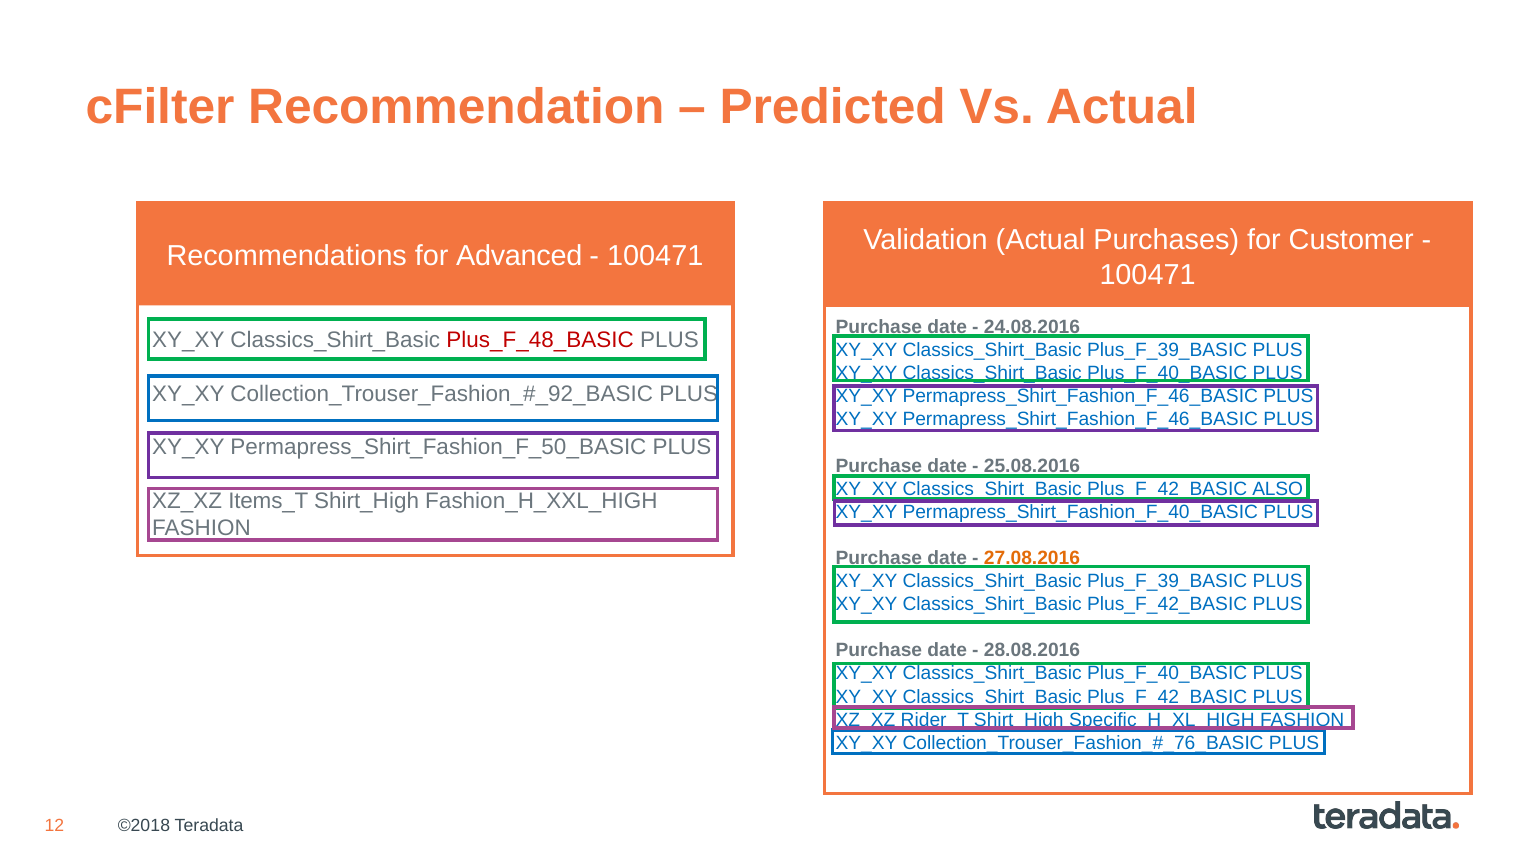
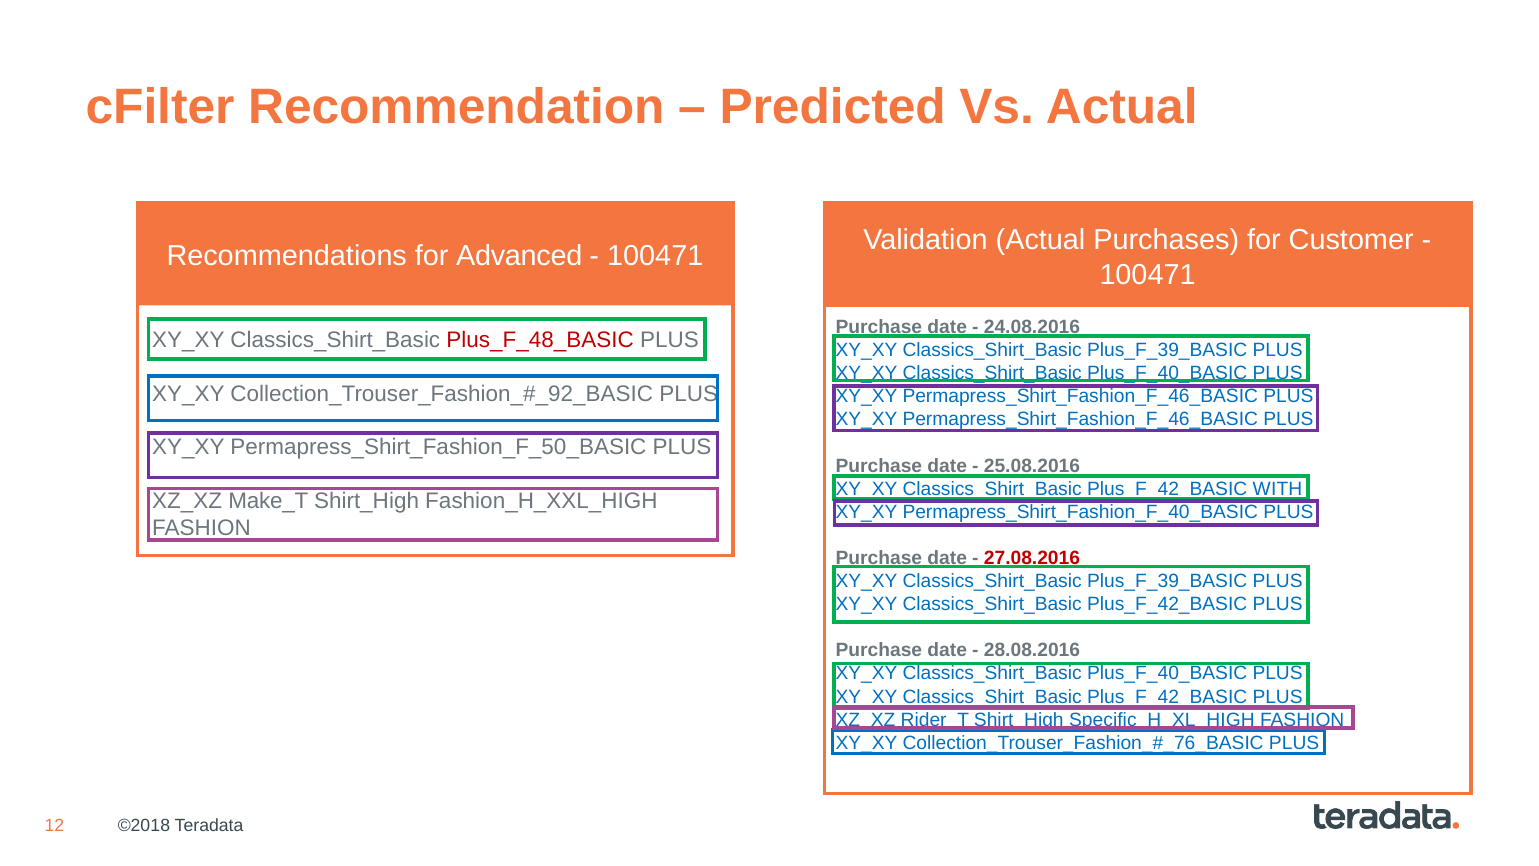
ALSO: ALSO -> WITH
Items_T: Items_T -> Make_T
27.08.2016 colour: orange -> red
